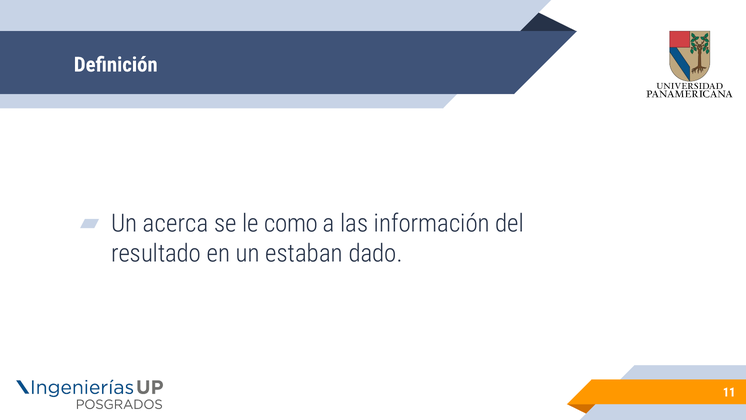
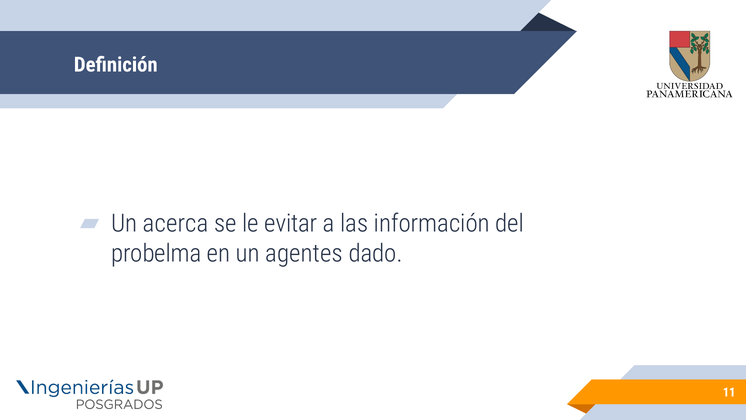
como: como -> evitar
resultado: resultado -> probelma
estaban: estaban -> agentes
